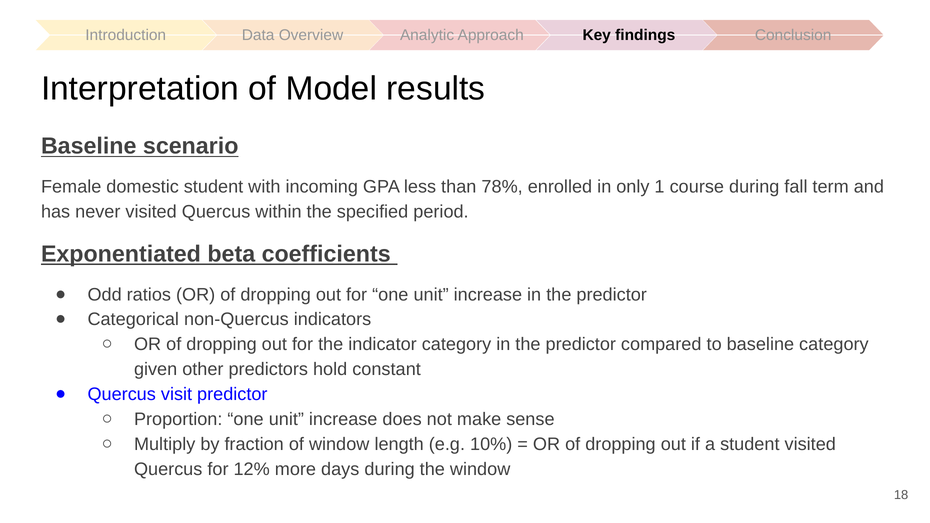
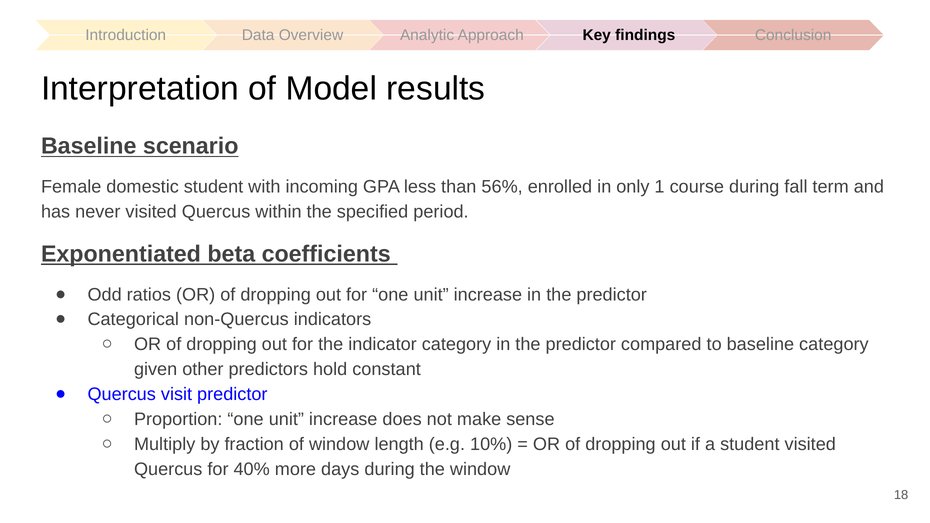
78%: 78% -> 56%
12%: 12% -> 40%
